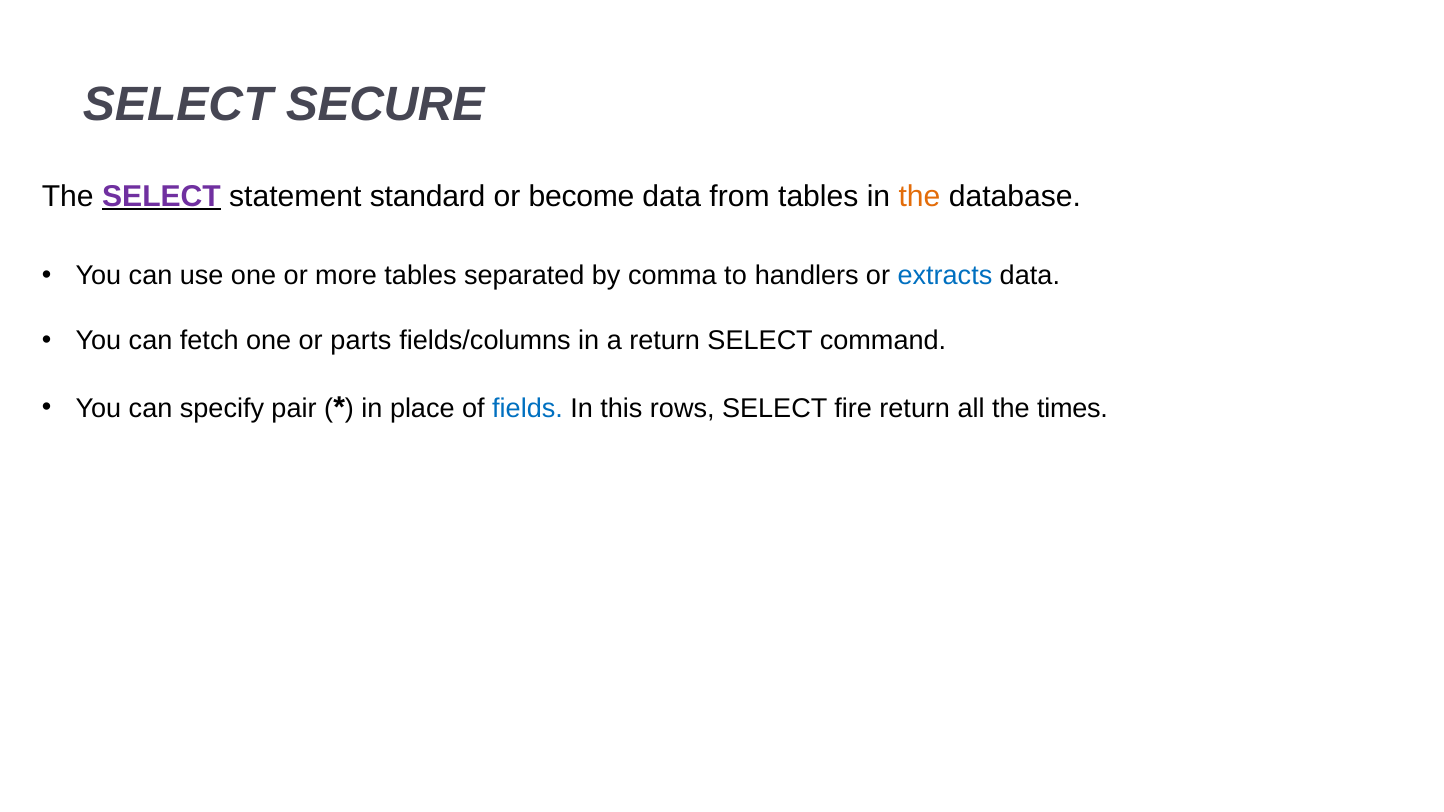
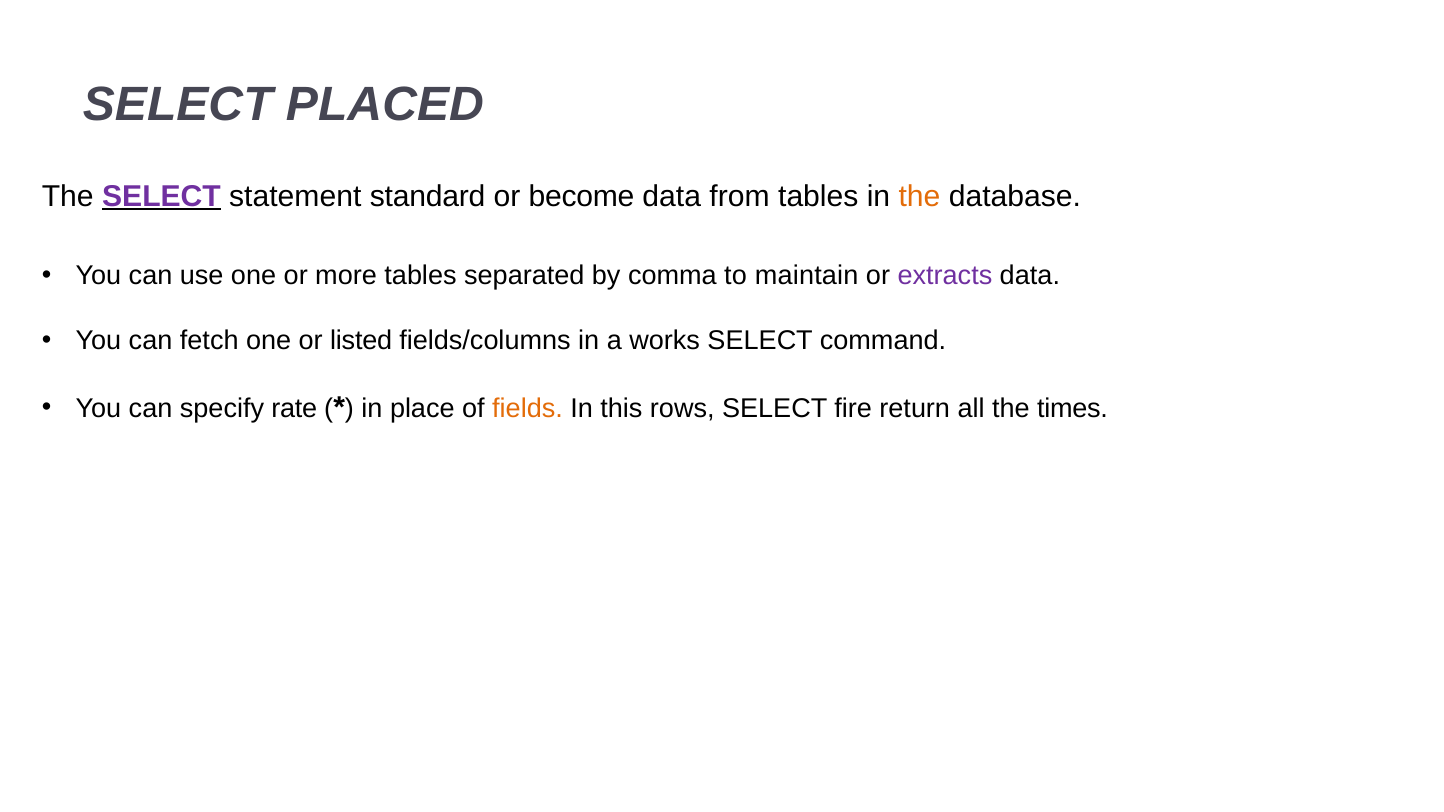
SECURE: SECURE -> PLACED
handlers: handlers -> maintain
extracts colour: blue -> purple
parts: parts -> listed
a return: return -> works
pair: pair -> rate
fields colour: blue -> orange
